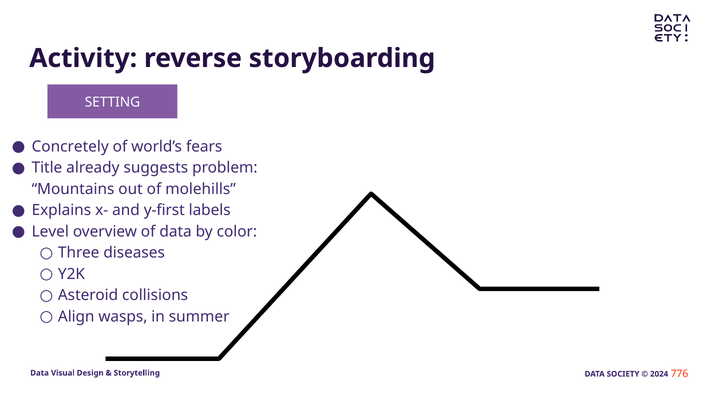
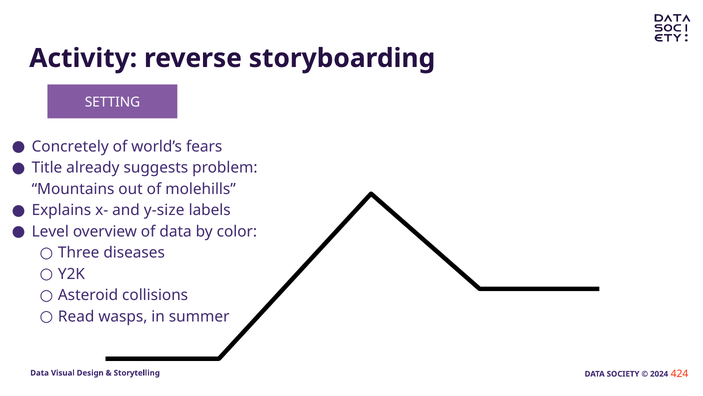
y-first: y-first -> y-size
Align: Align -> Read
776: 776 -> 424
